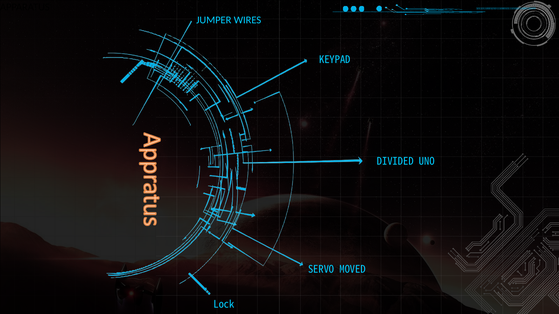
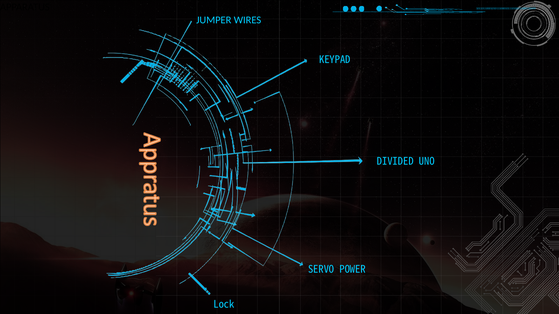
MOVED: MOVED -> POWER
